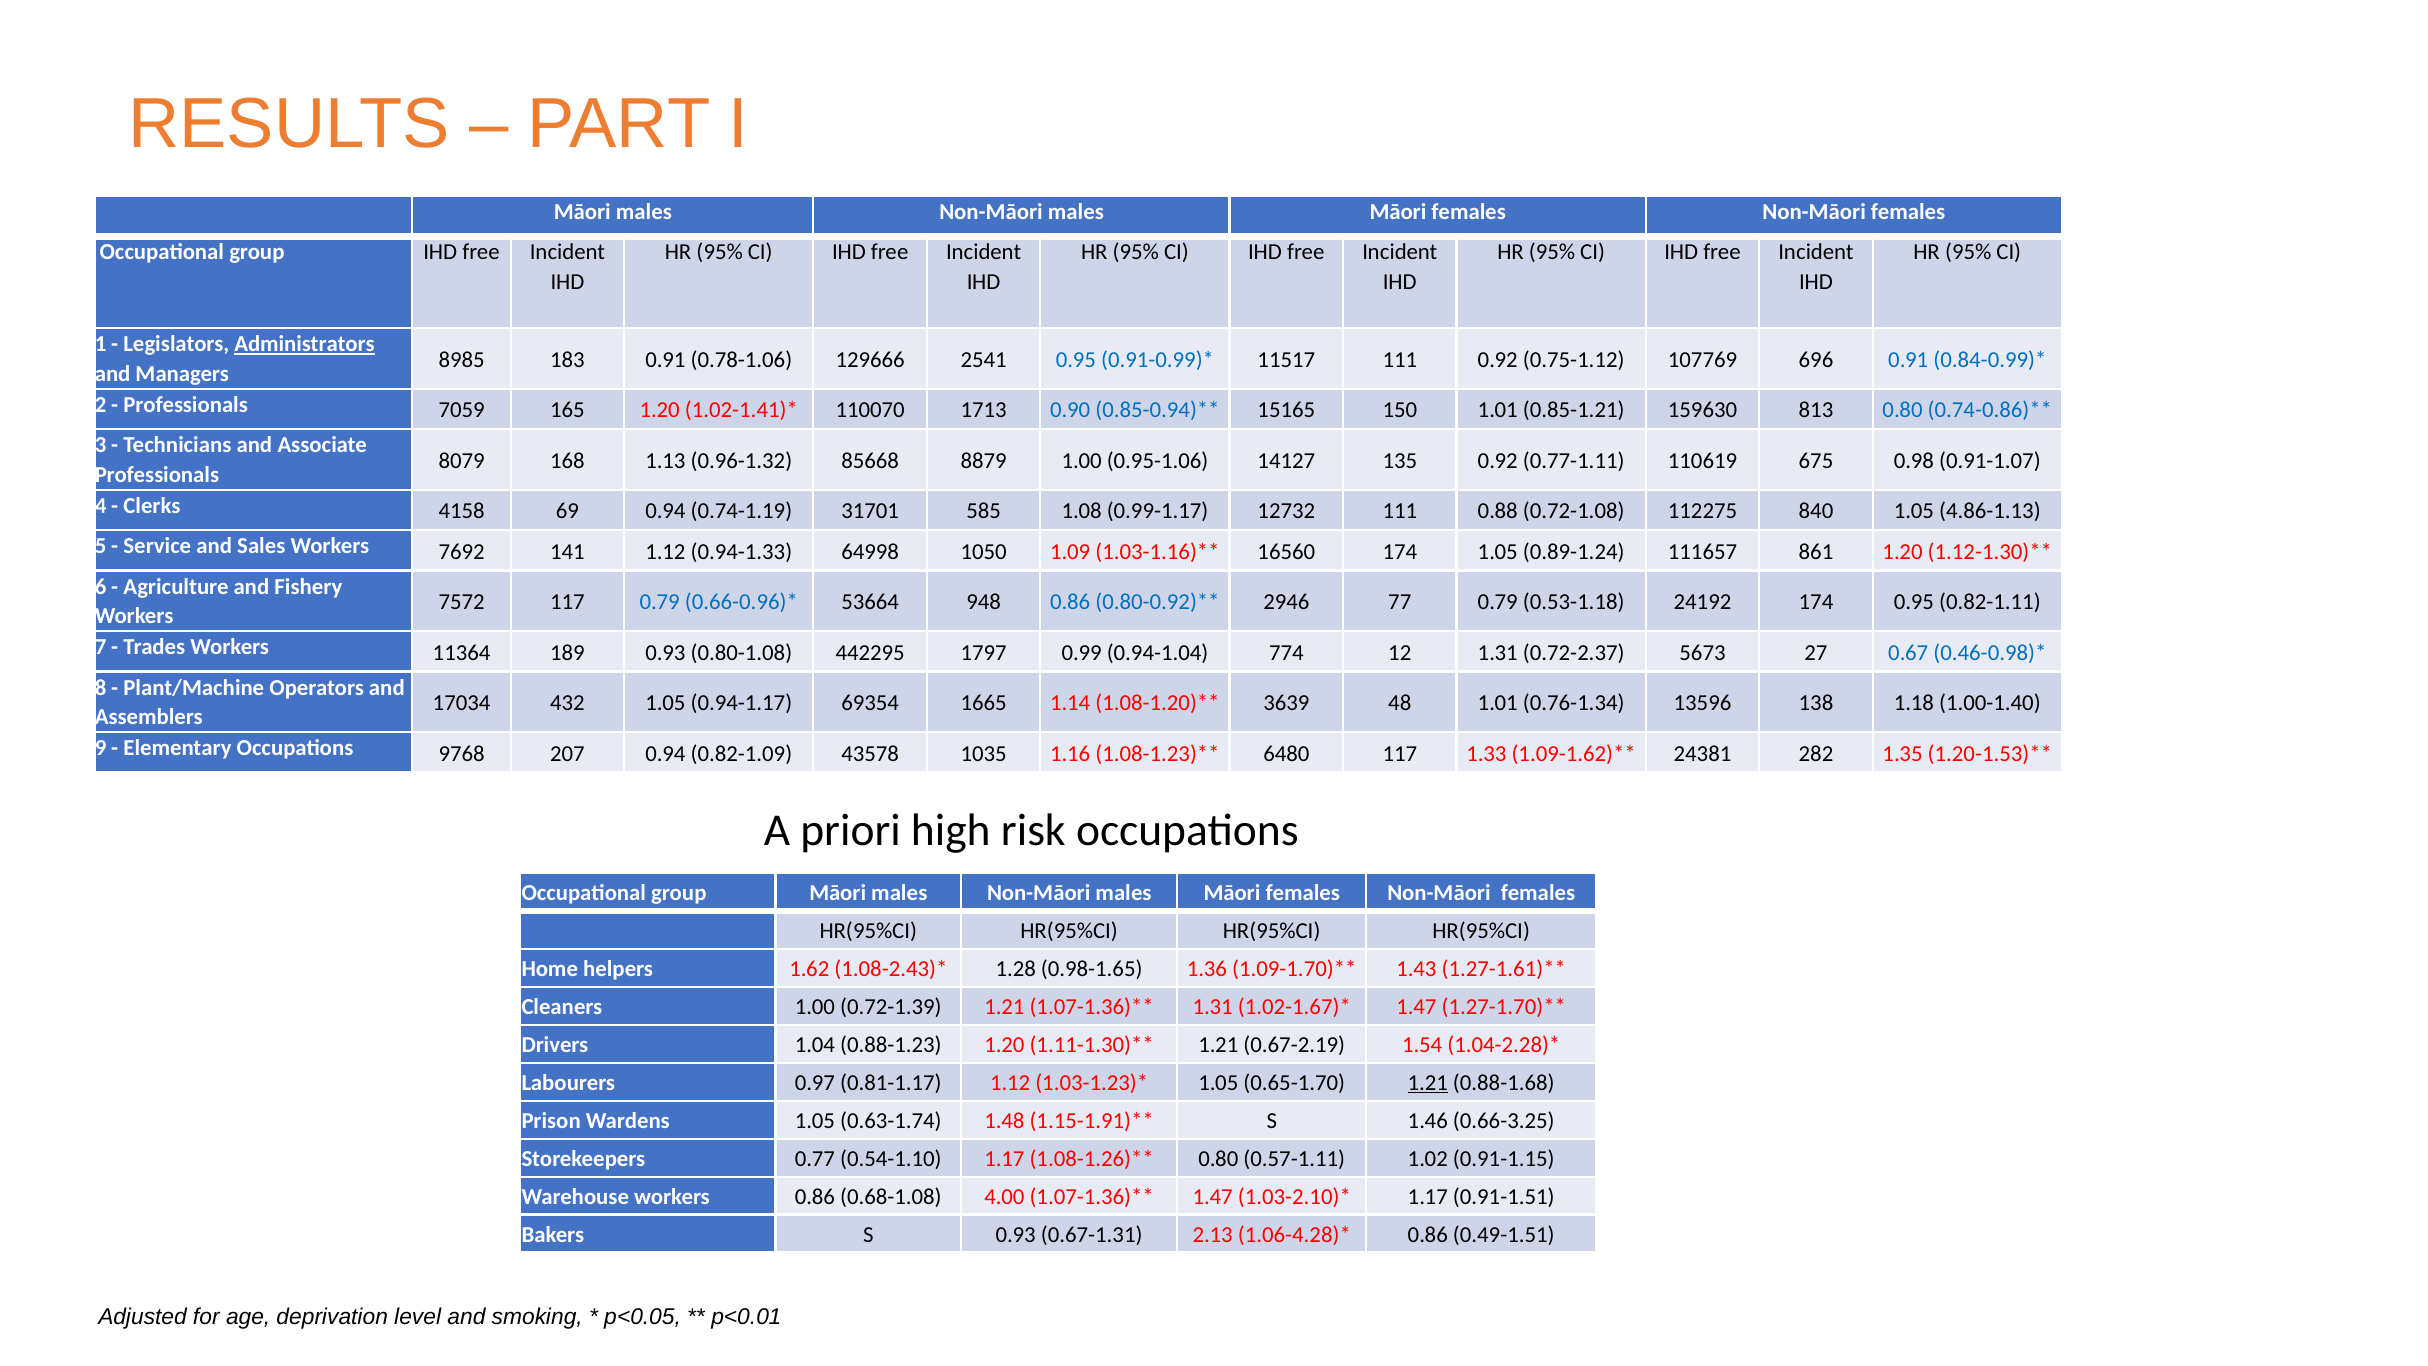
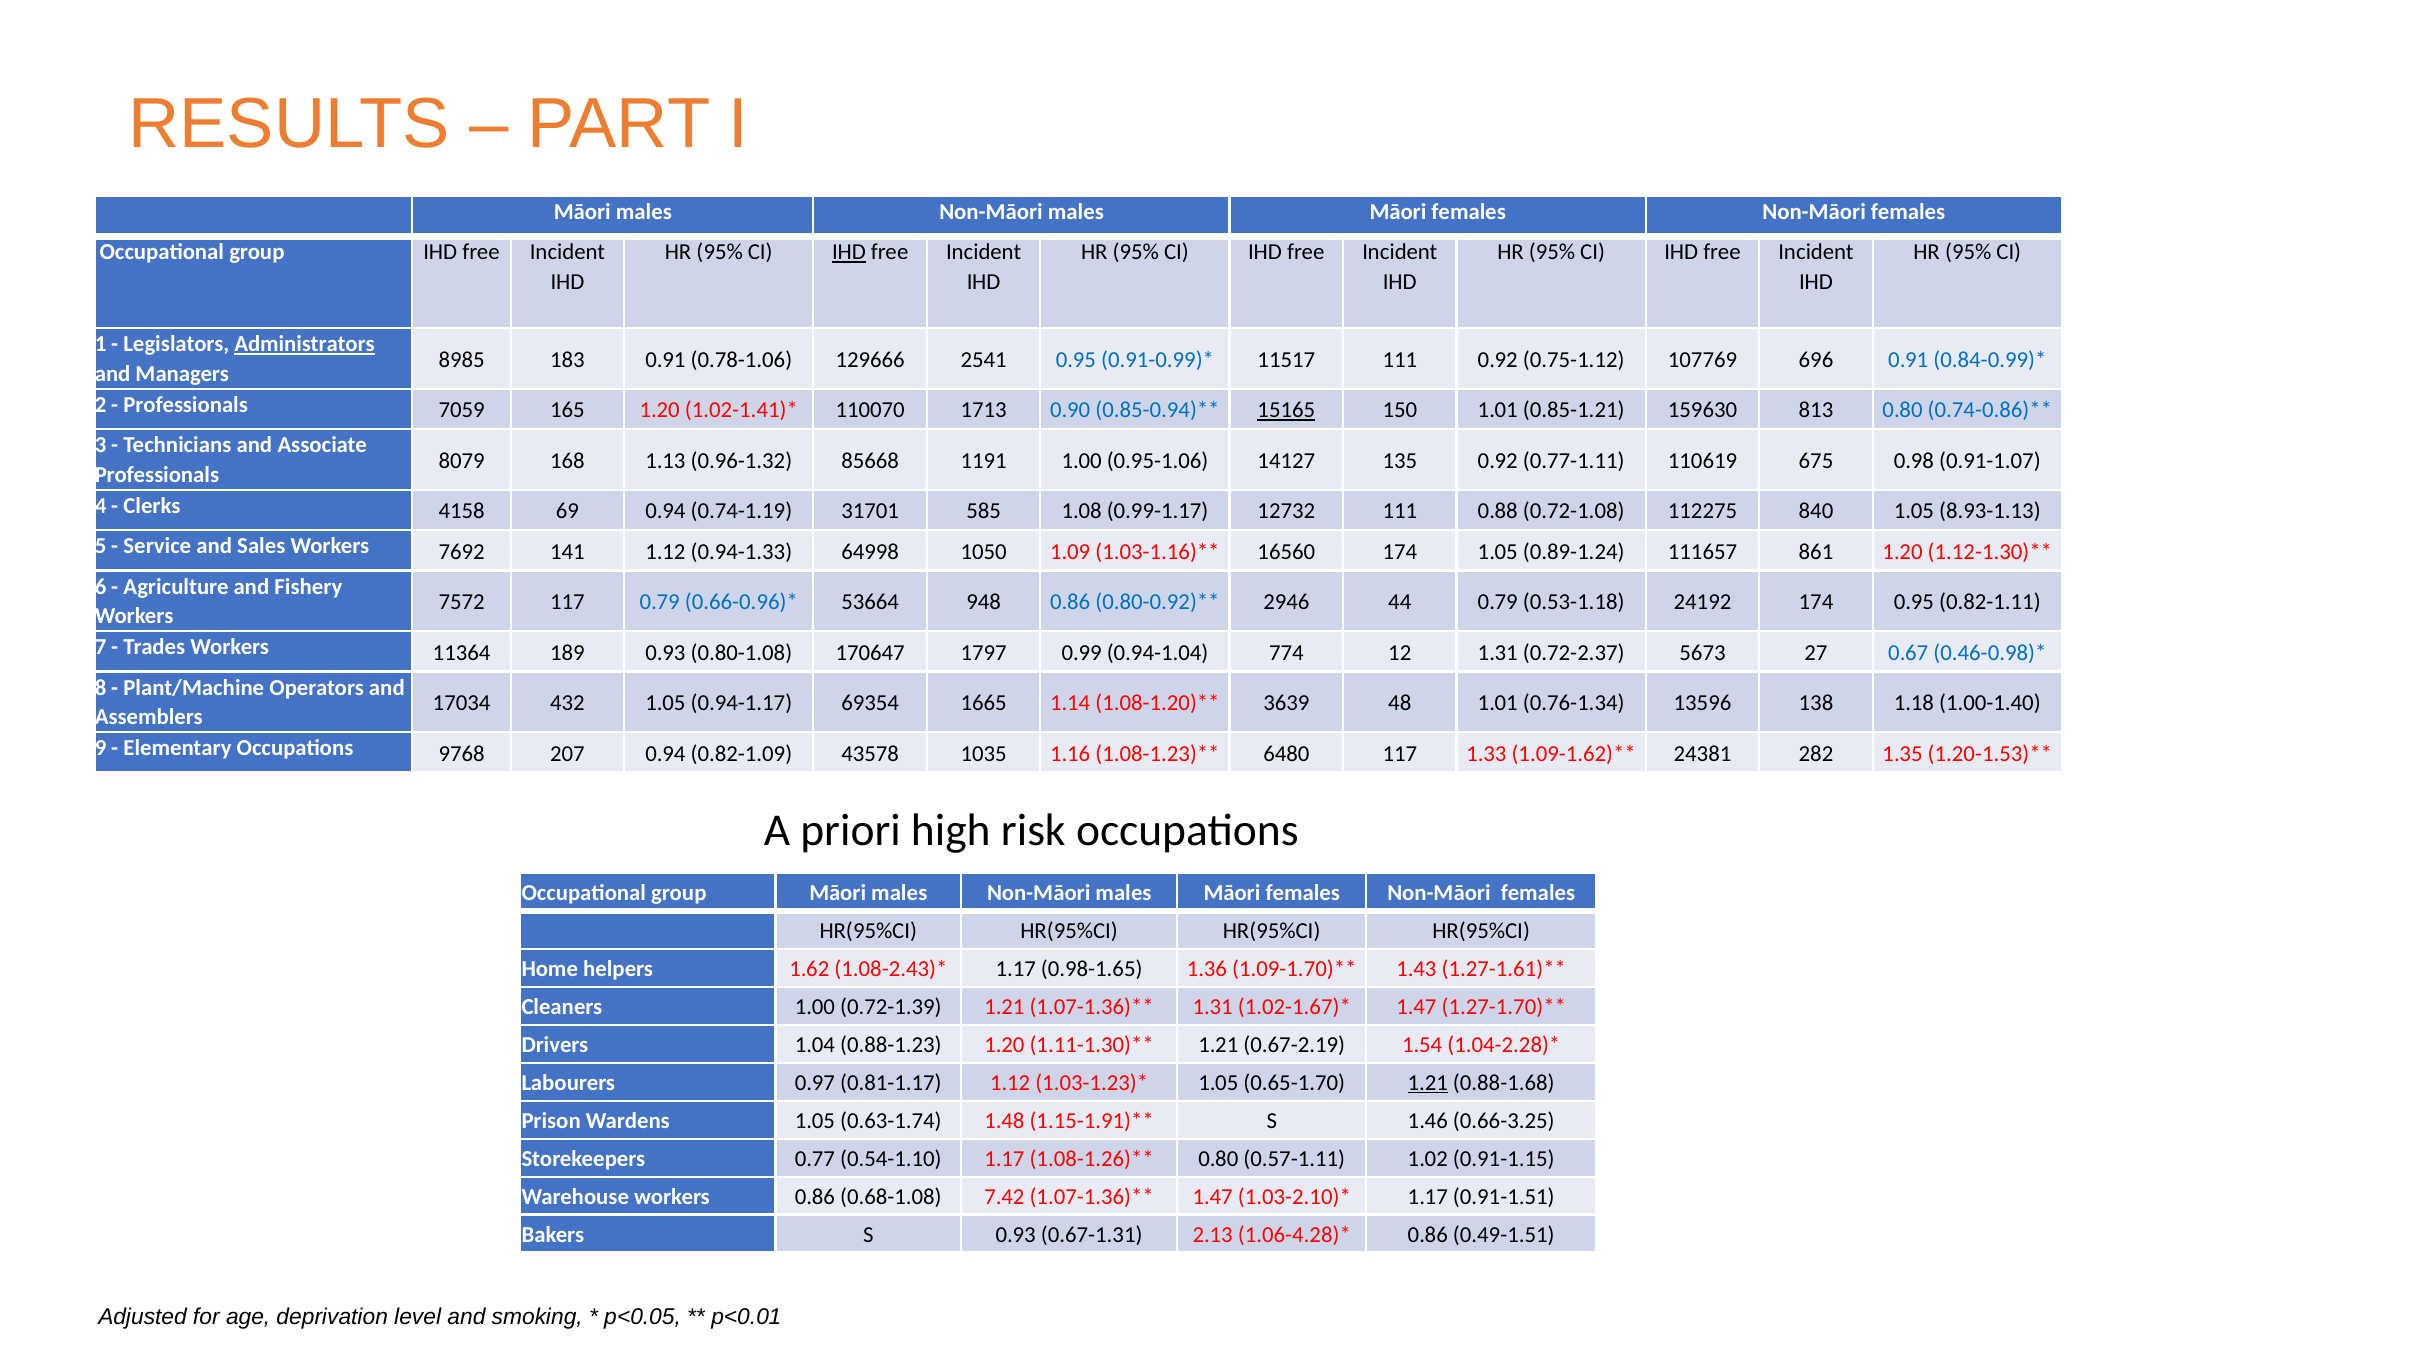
IHD at (849, 252) underline: none -> present
15165 underline: none -> present
8879: 8879 -> 1191
4.86-1.13: 4.86-1.13 -> 8.93-1.13
77: 77 -> 44
442295: 442295 -> 170647
1.28 at (1016, 969): 1.28 -> 1.17
4.00: 4.00 -> 7.42
